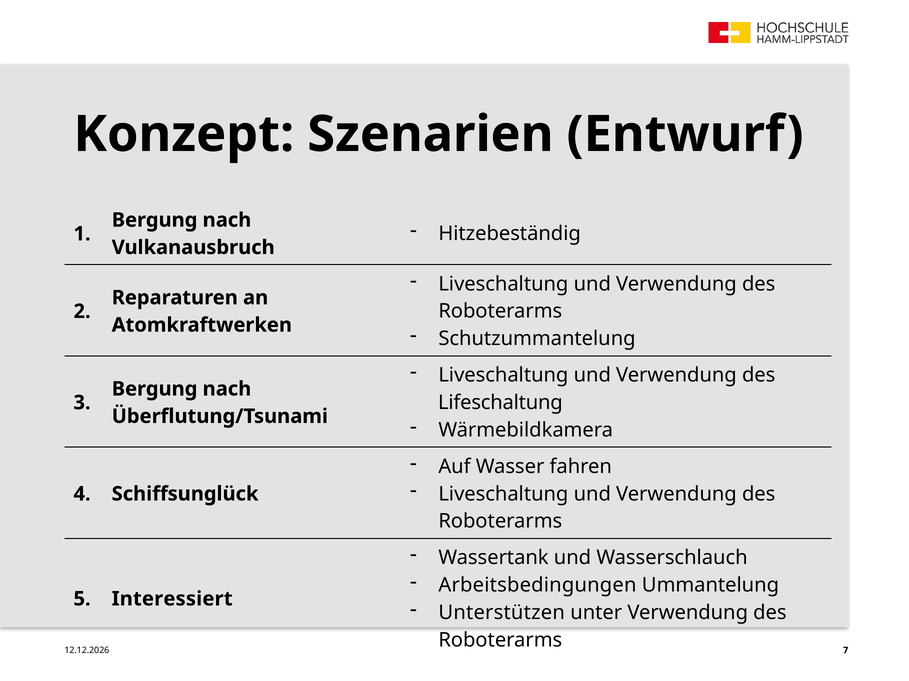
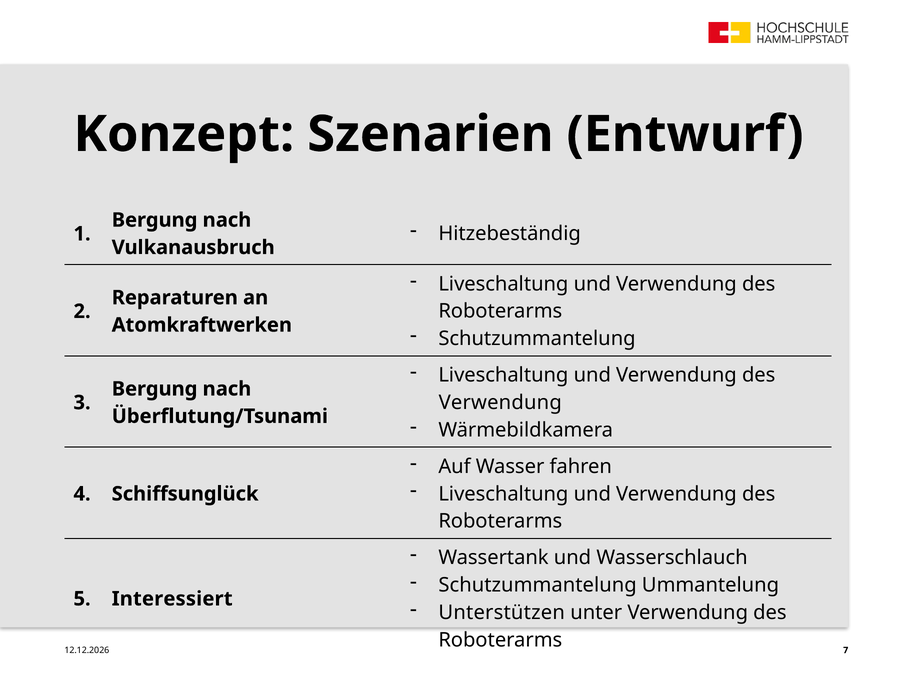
Lifeschaltung at (500, 403): Lifeschaltung -> Verwendung
Arbeitsbedingungen at (537, 586): Arbeitsbedingungen -> Schutzummantelung
